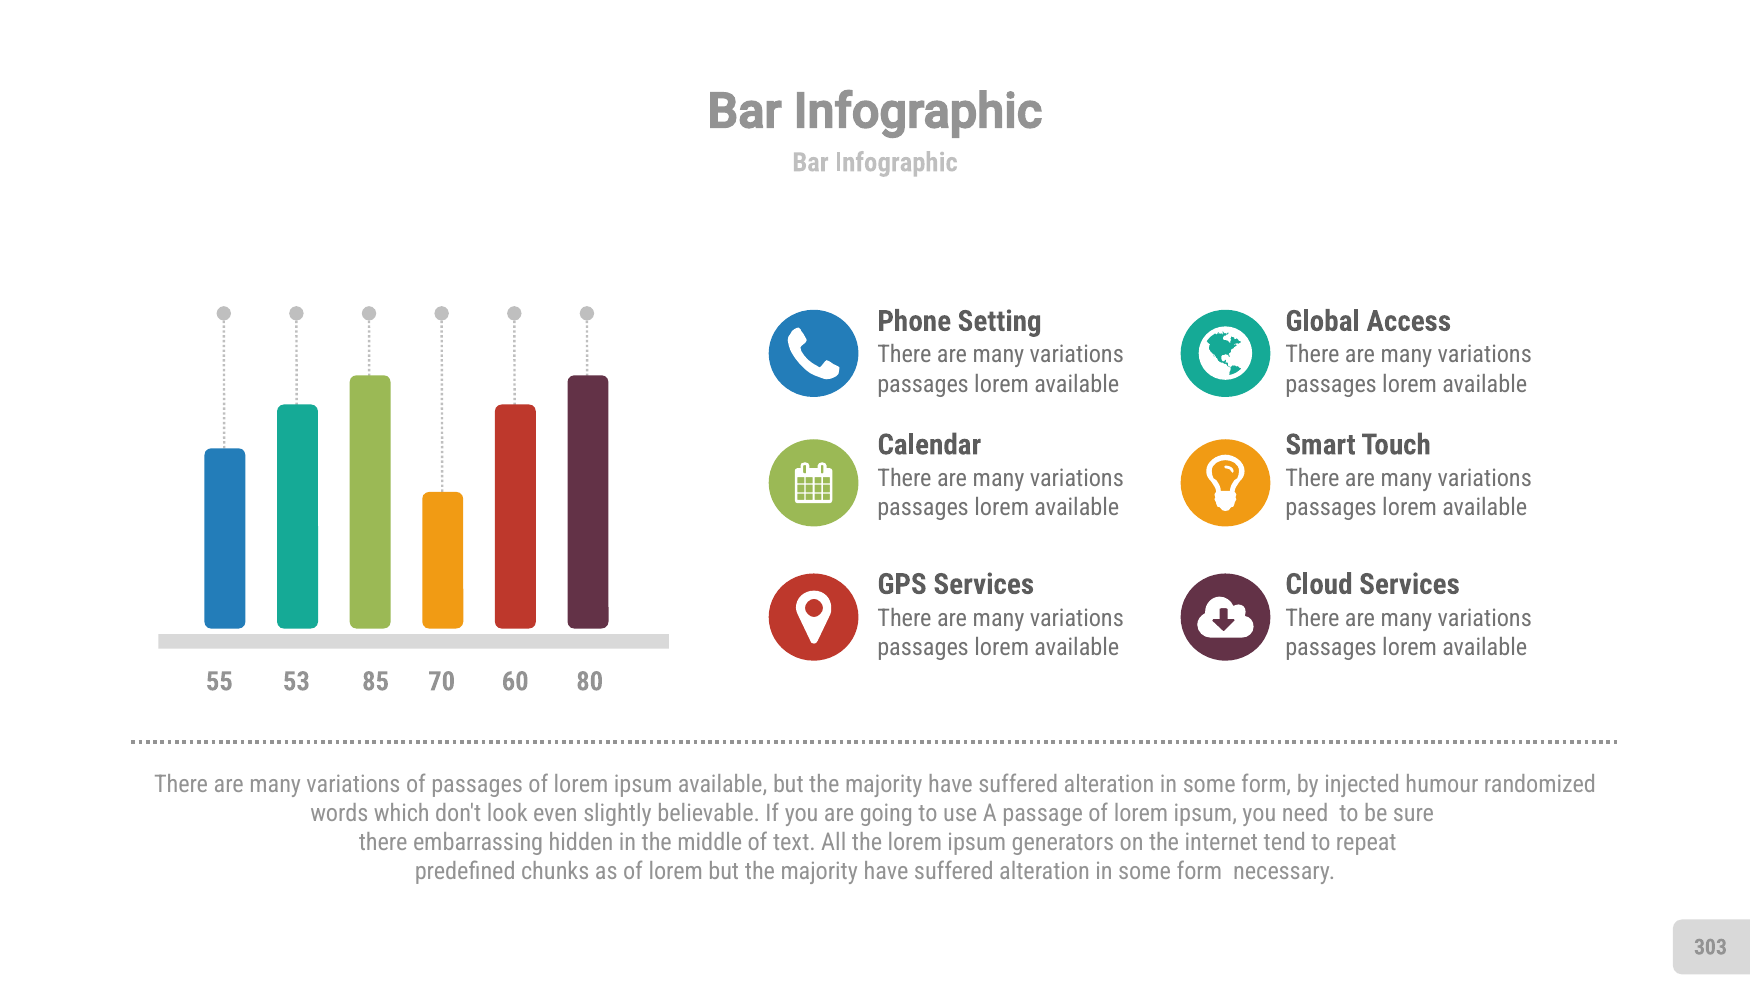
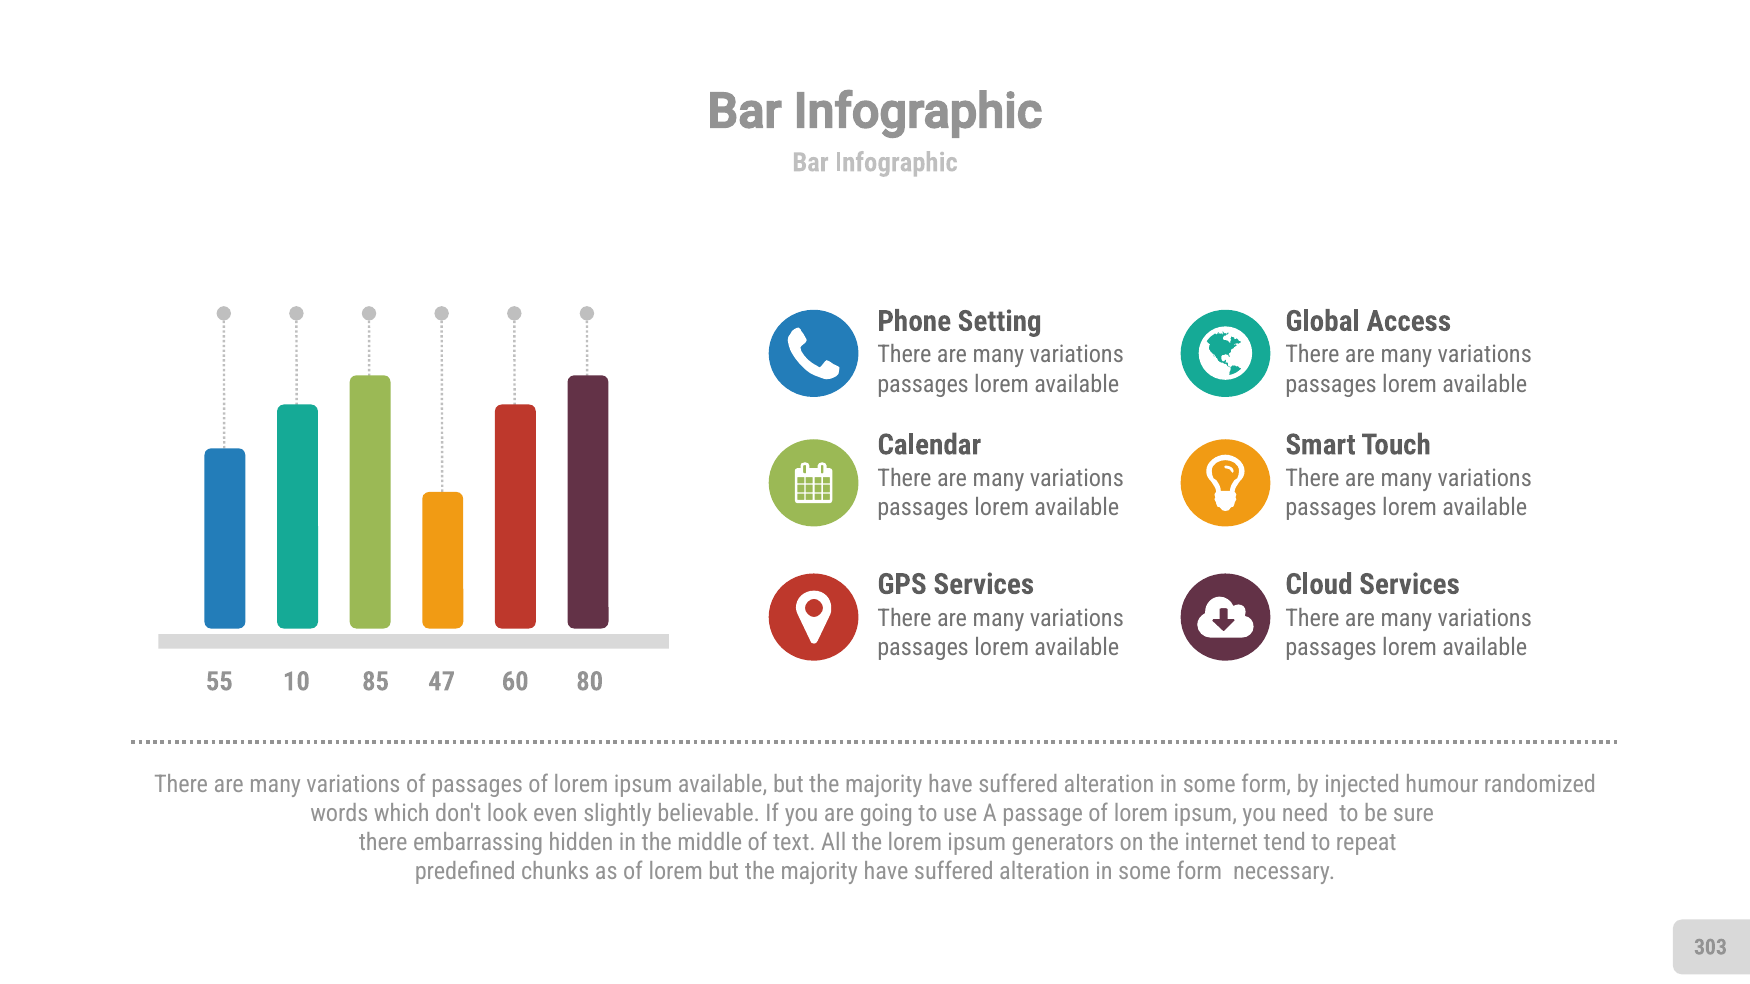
53: 53 -> 10
70: 70 -> 47
